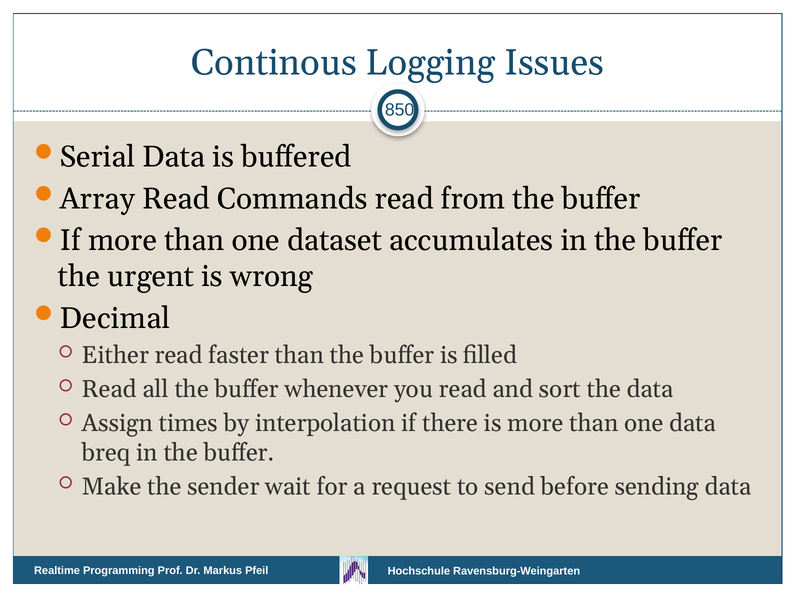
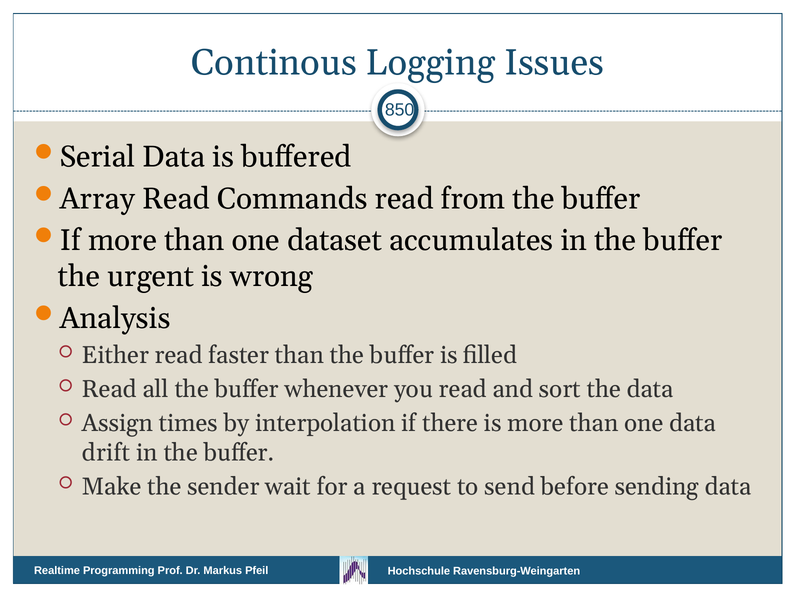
Decimal: Decimal -> Analysis
breq: breq -> drift
